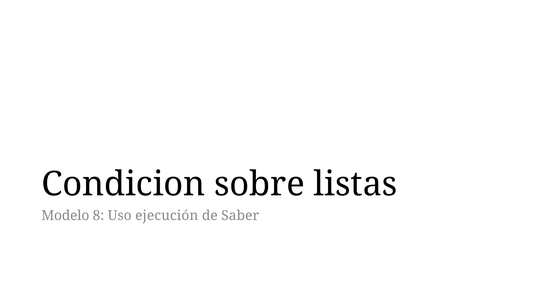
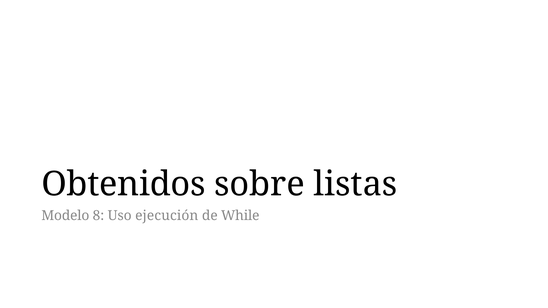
Condicion: Condicion -> Obtenidos
Saber: Saber -> While
